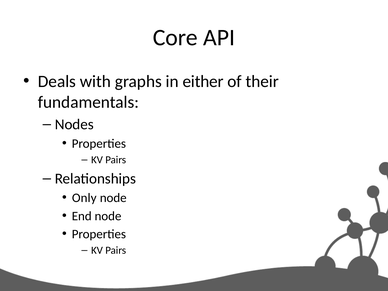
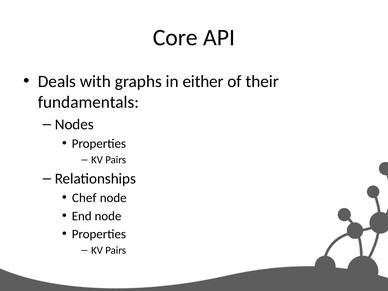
Only: Only -> Chef
